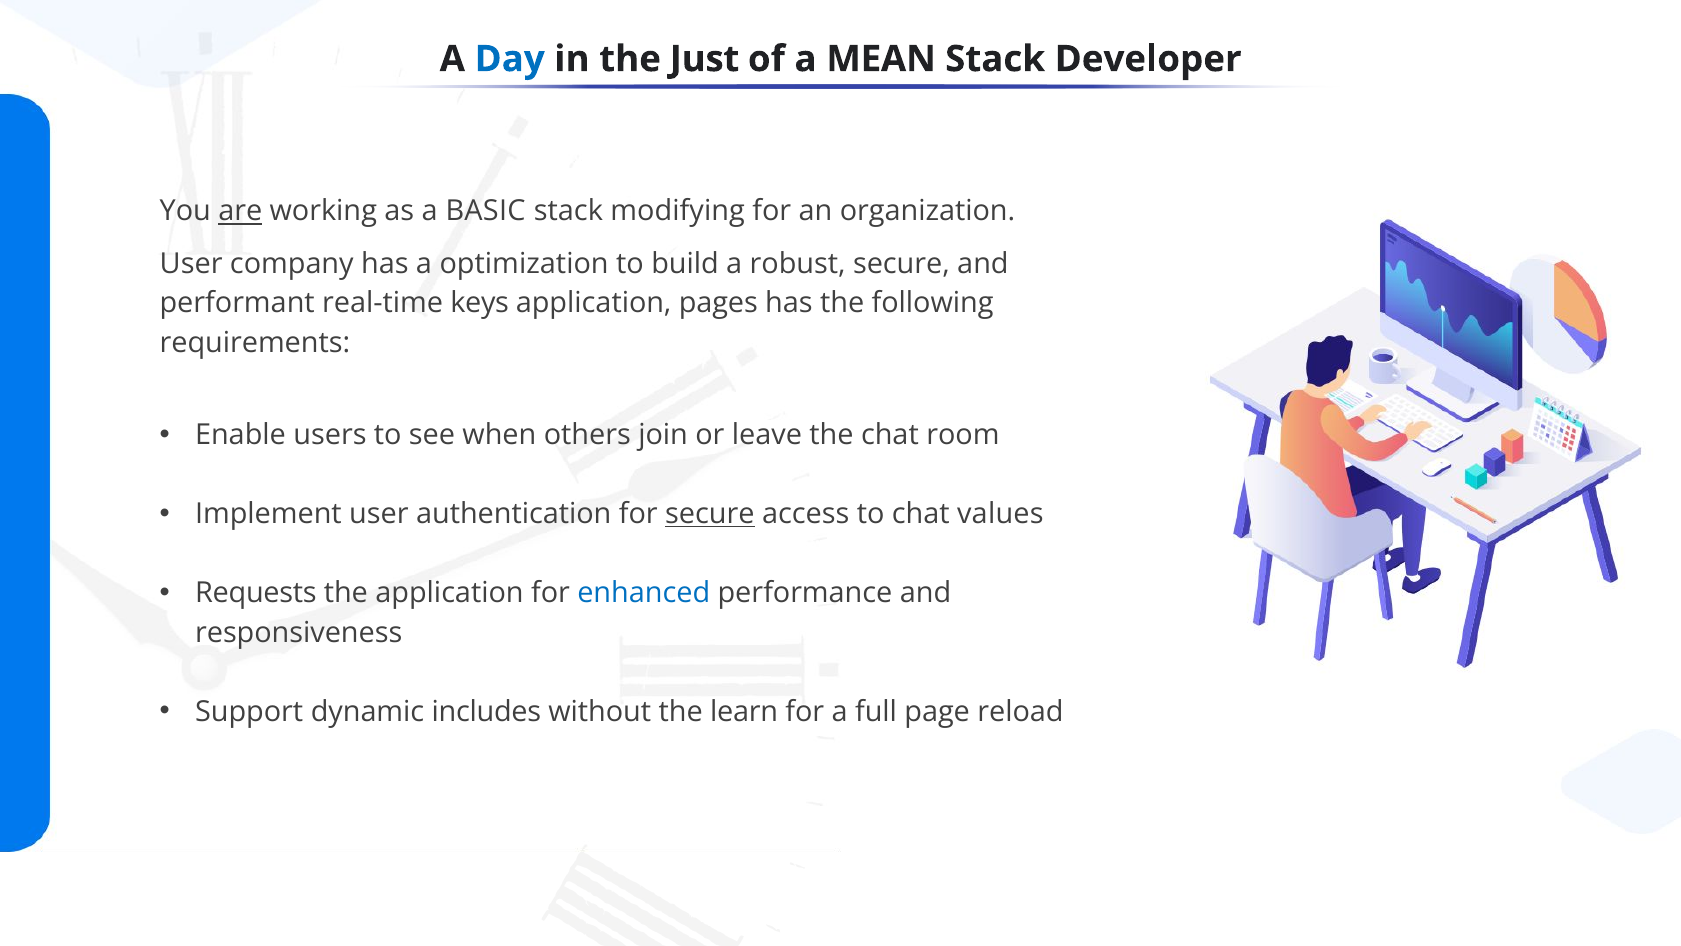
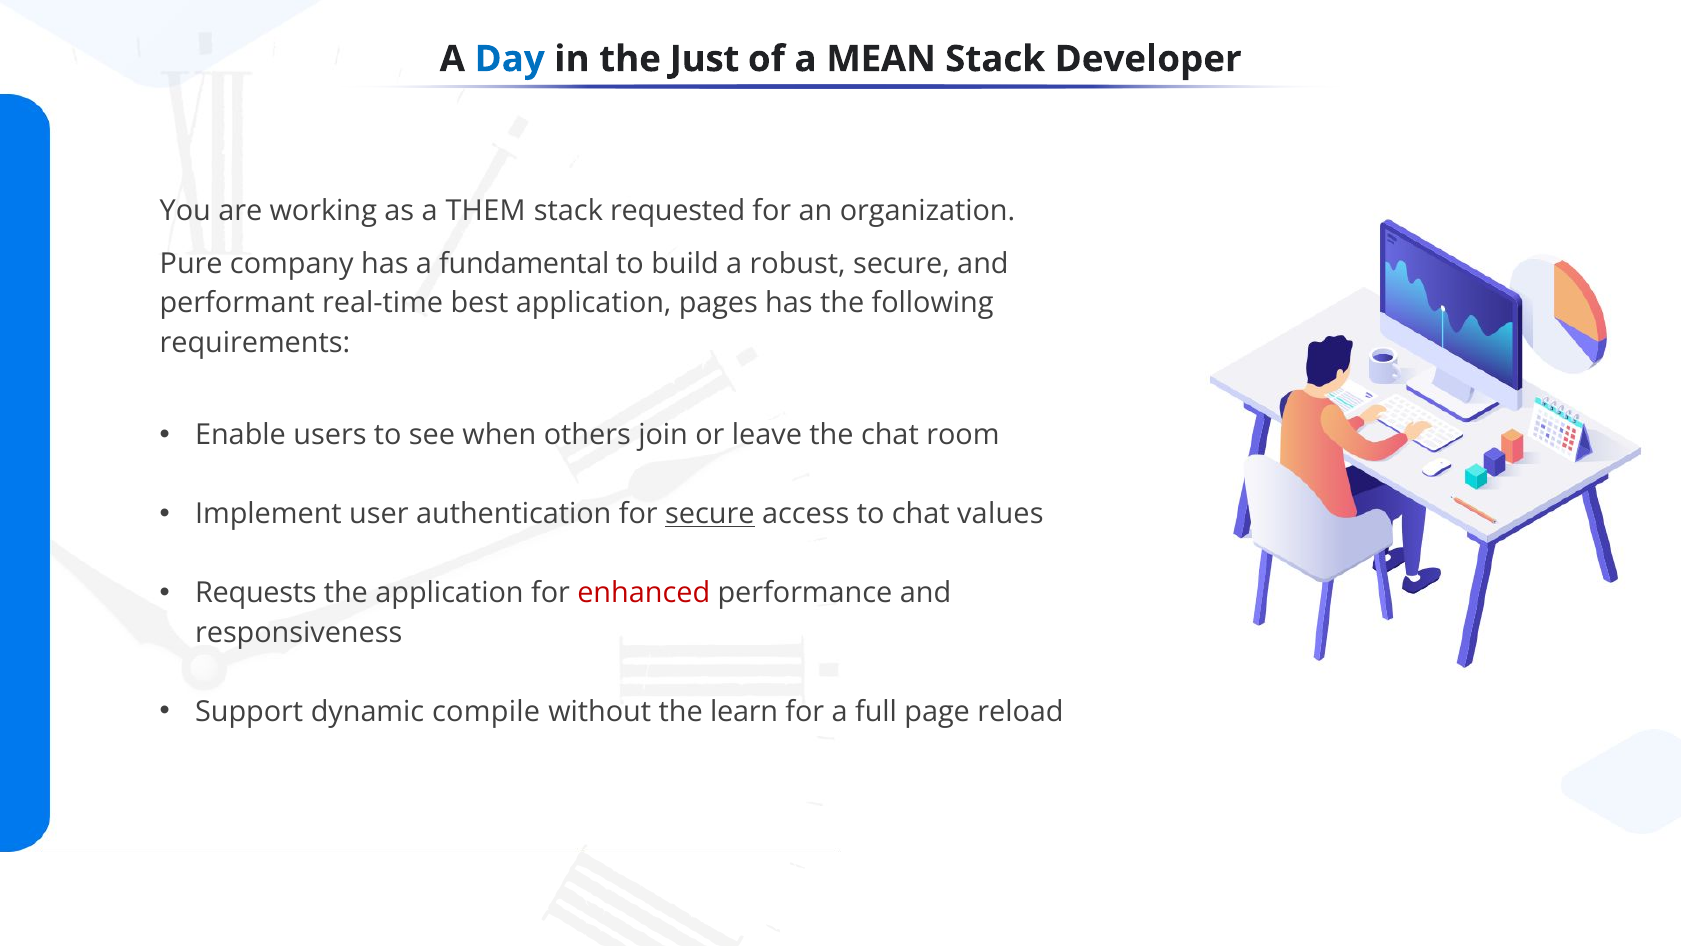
are underline: present -> none
BASIC: BASIC -> THEM
modifying: modifying -> requested
User at (191, 264): User -> Pure
optimization: optimization -> fundamental
keys: keys -> best
enhanced colour: blue -> red
includes: includes -> compile
